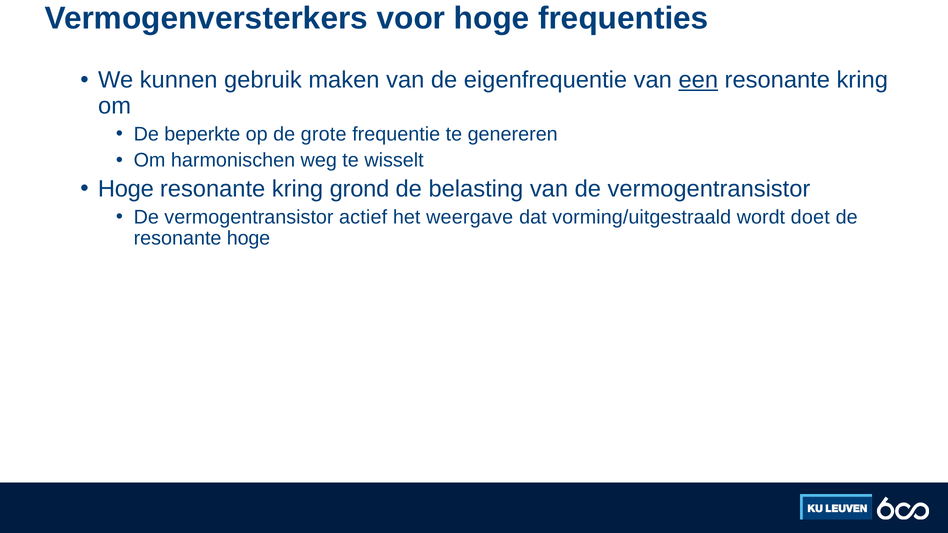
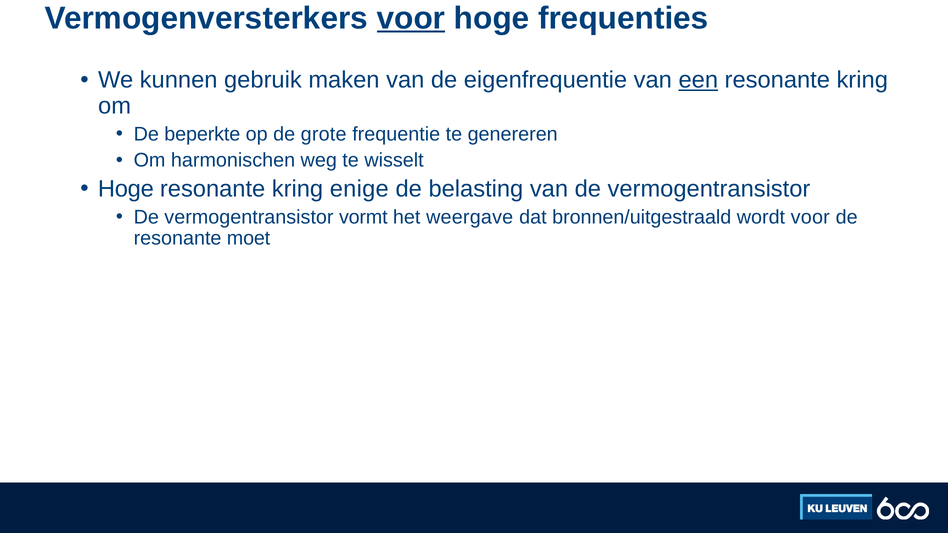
voor at (411, 18) underline: none -> present
grond: grond -> enige
actief: actief -> vormt
vorming/uitgestraald: vorming/uitgestraald -> bronnen/uitgestraald
wordt doet: doet -> voor
resonante hoge: hoge -> moet
